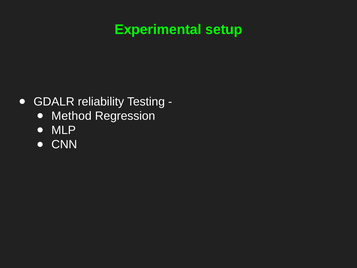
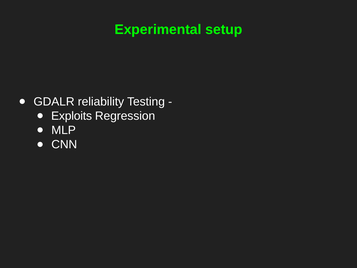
Method: Method -> Exploits
